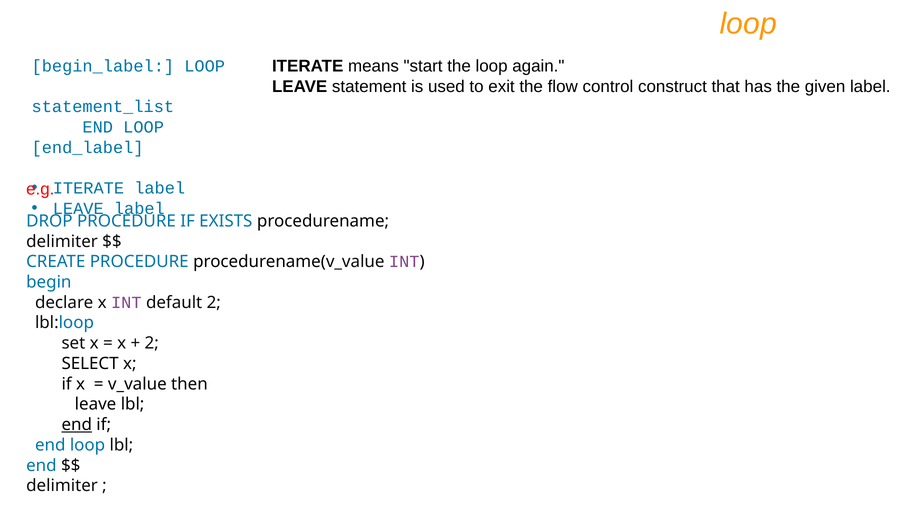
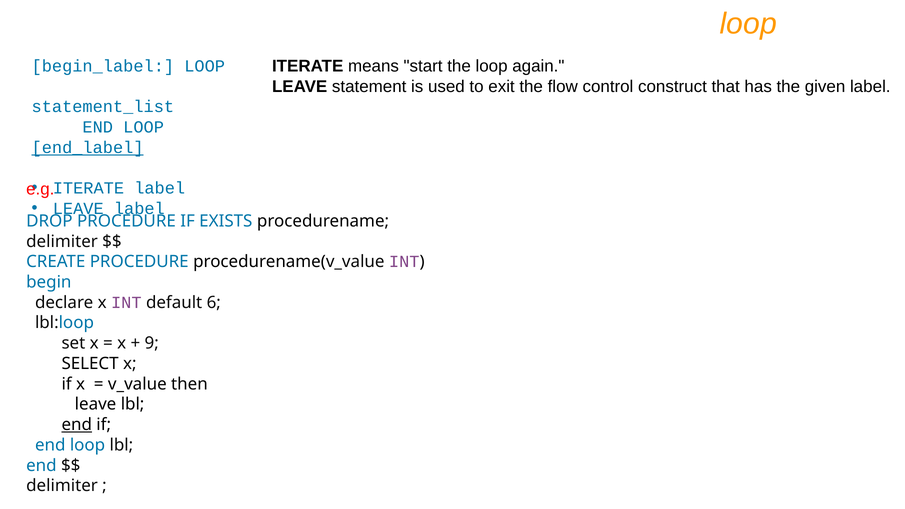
end_label underline: none -> present
default 2: 2 -> 6
2 at (152, 343): 2 -> 9
